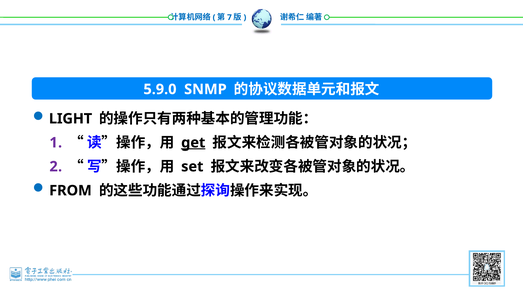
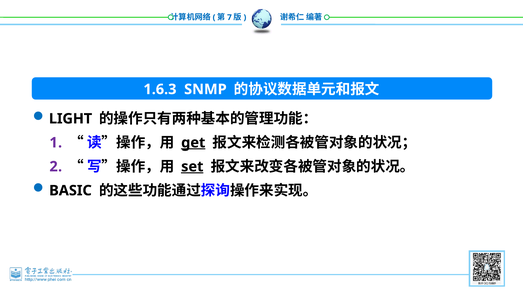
5.9.0: 5.9.0 -> 1.6.3
set underline: none -> present
FROM: FROM -> BASIC
